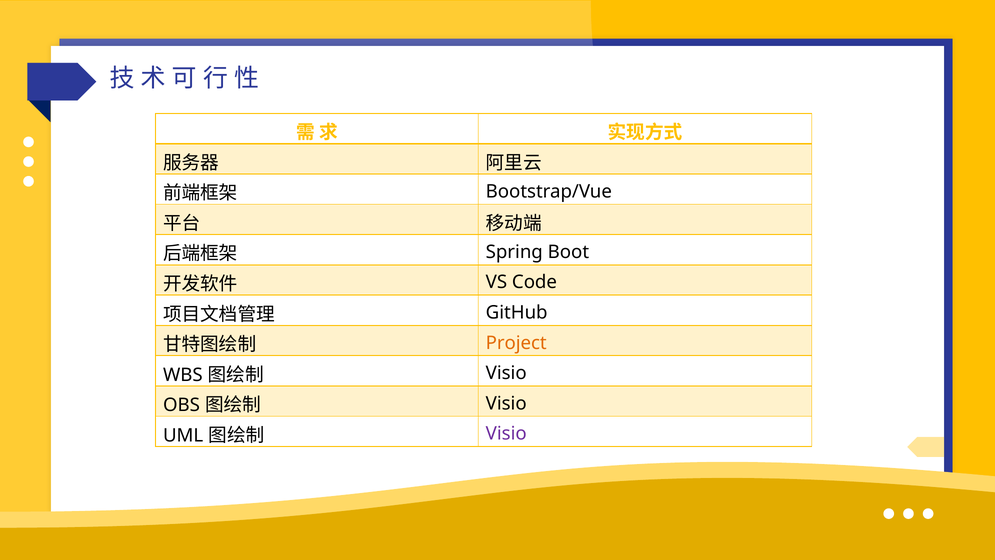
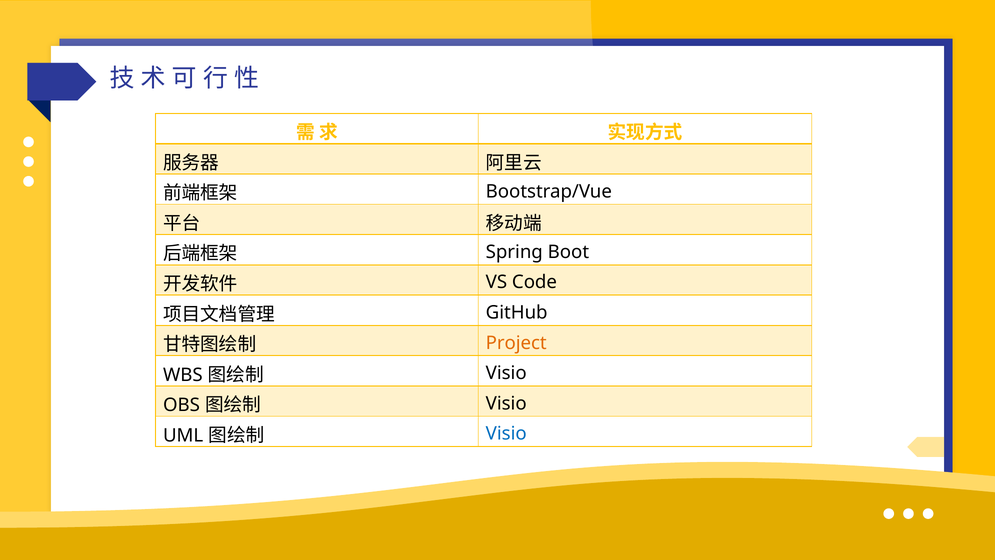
Visio at (506, 433) colour: purple -> blue
